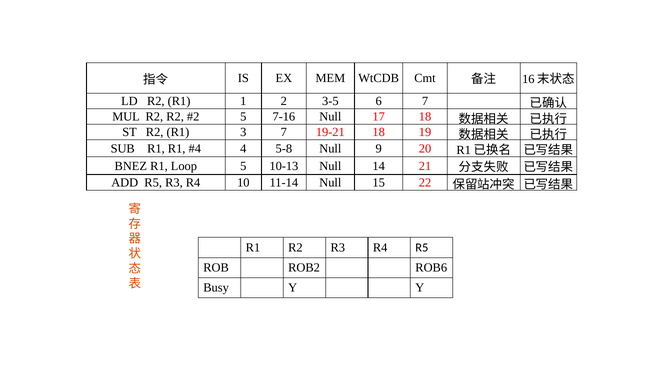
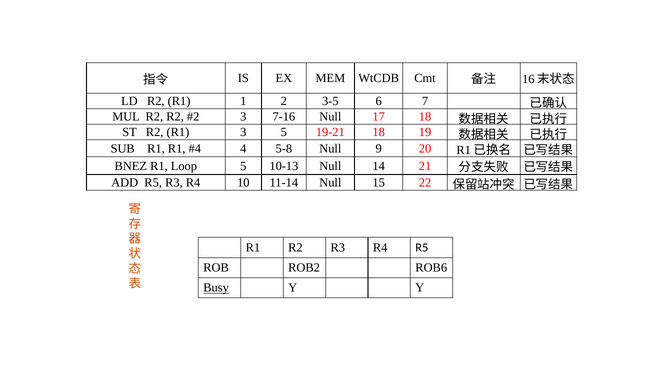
5 at (243, 117): 5 -> 3
3 7: 7 -> 5
Busy underline: none -> present
